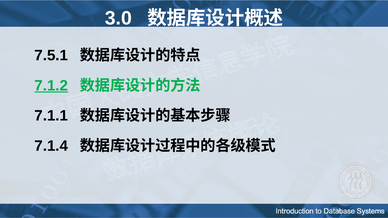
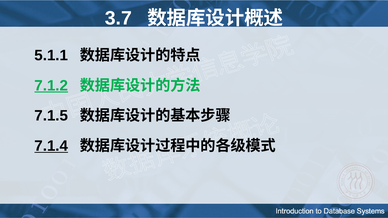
3.0: 3.0 -> 3.7
7.5.1: 7.5.1 -> 5.1.1
7.1.1: 7.1.1 -> 7.1.5
7.1.4 underline: none -> present
